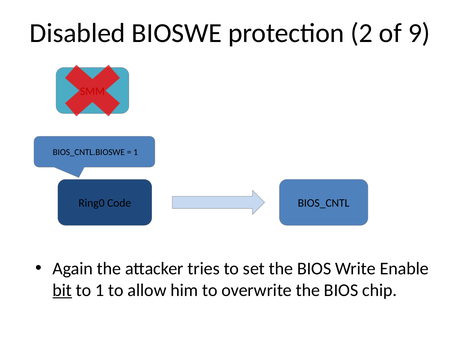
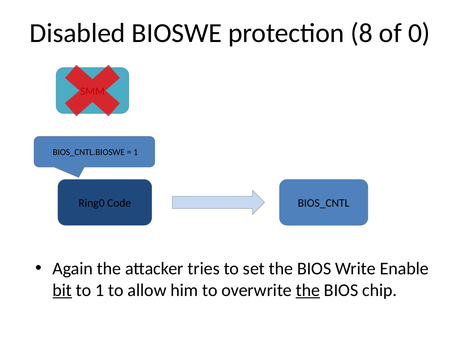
2: 2 -> 8
9: 9 -> 0
the at (308, 290) underline: none -> present
